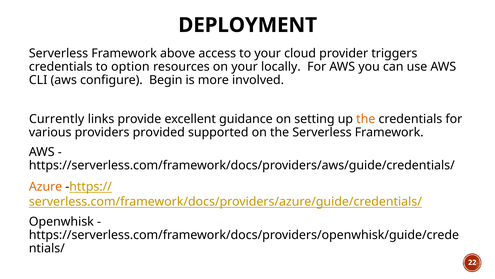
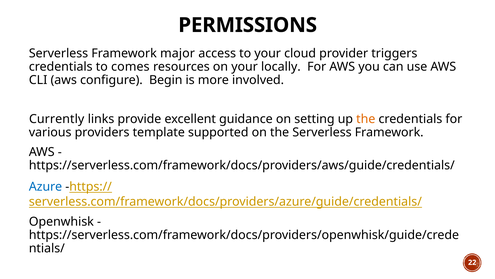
DEPLOYMENT: DEPLOYMENT -> PERMISSIONS
above: above -> major
option: option -> comes
provided: provided -> template
Azure colour: orange -> blue
